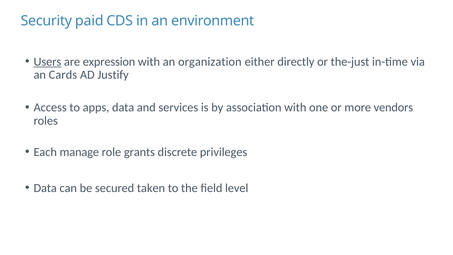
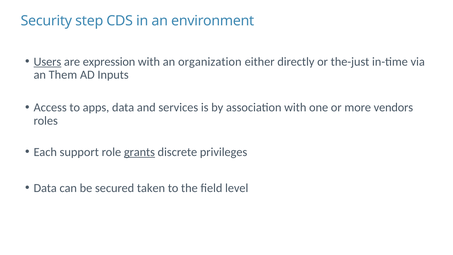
paid: paid -> step
Cards: Cards -> Them
Justify: Justify -> Inputs
manage: manage -> support
grants underline: none -> present
